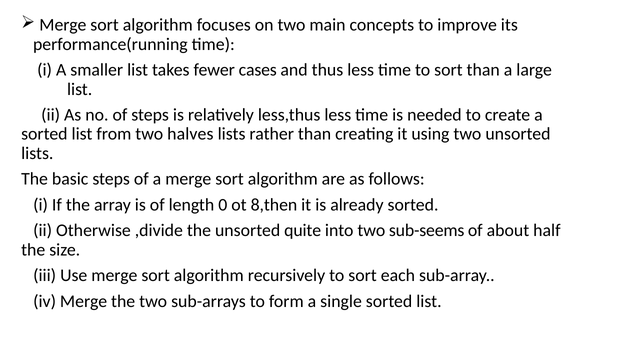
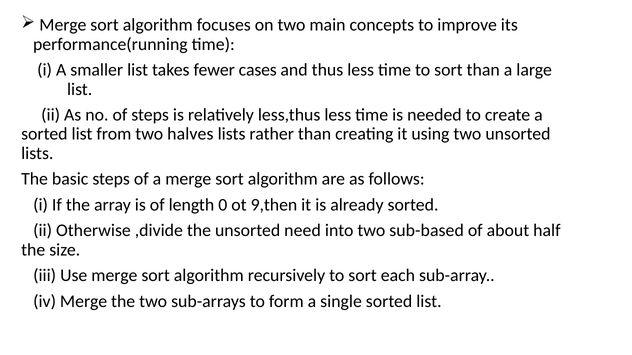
8,then: 8,then -> 9,then
quite: quite -> need
sub-seems: sub-seems -> sub-based
